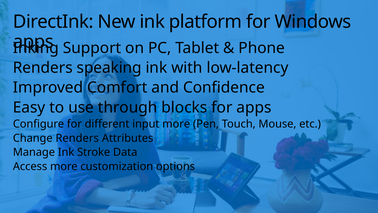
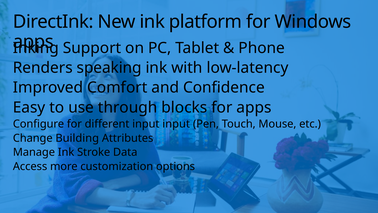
input more: more -> input
Change Renders: Renders -> Building
